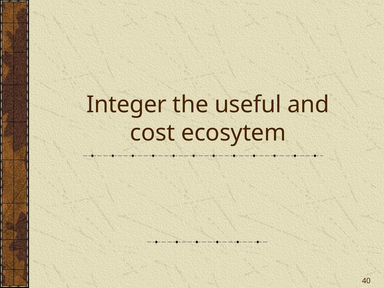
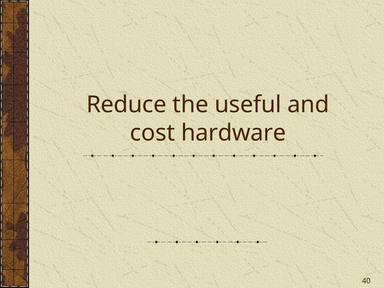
Integer: Integer -> Reduce
ecosytem: ecosytem -> hardware
